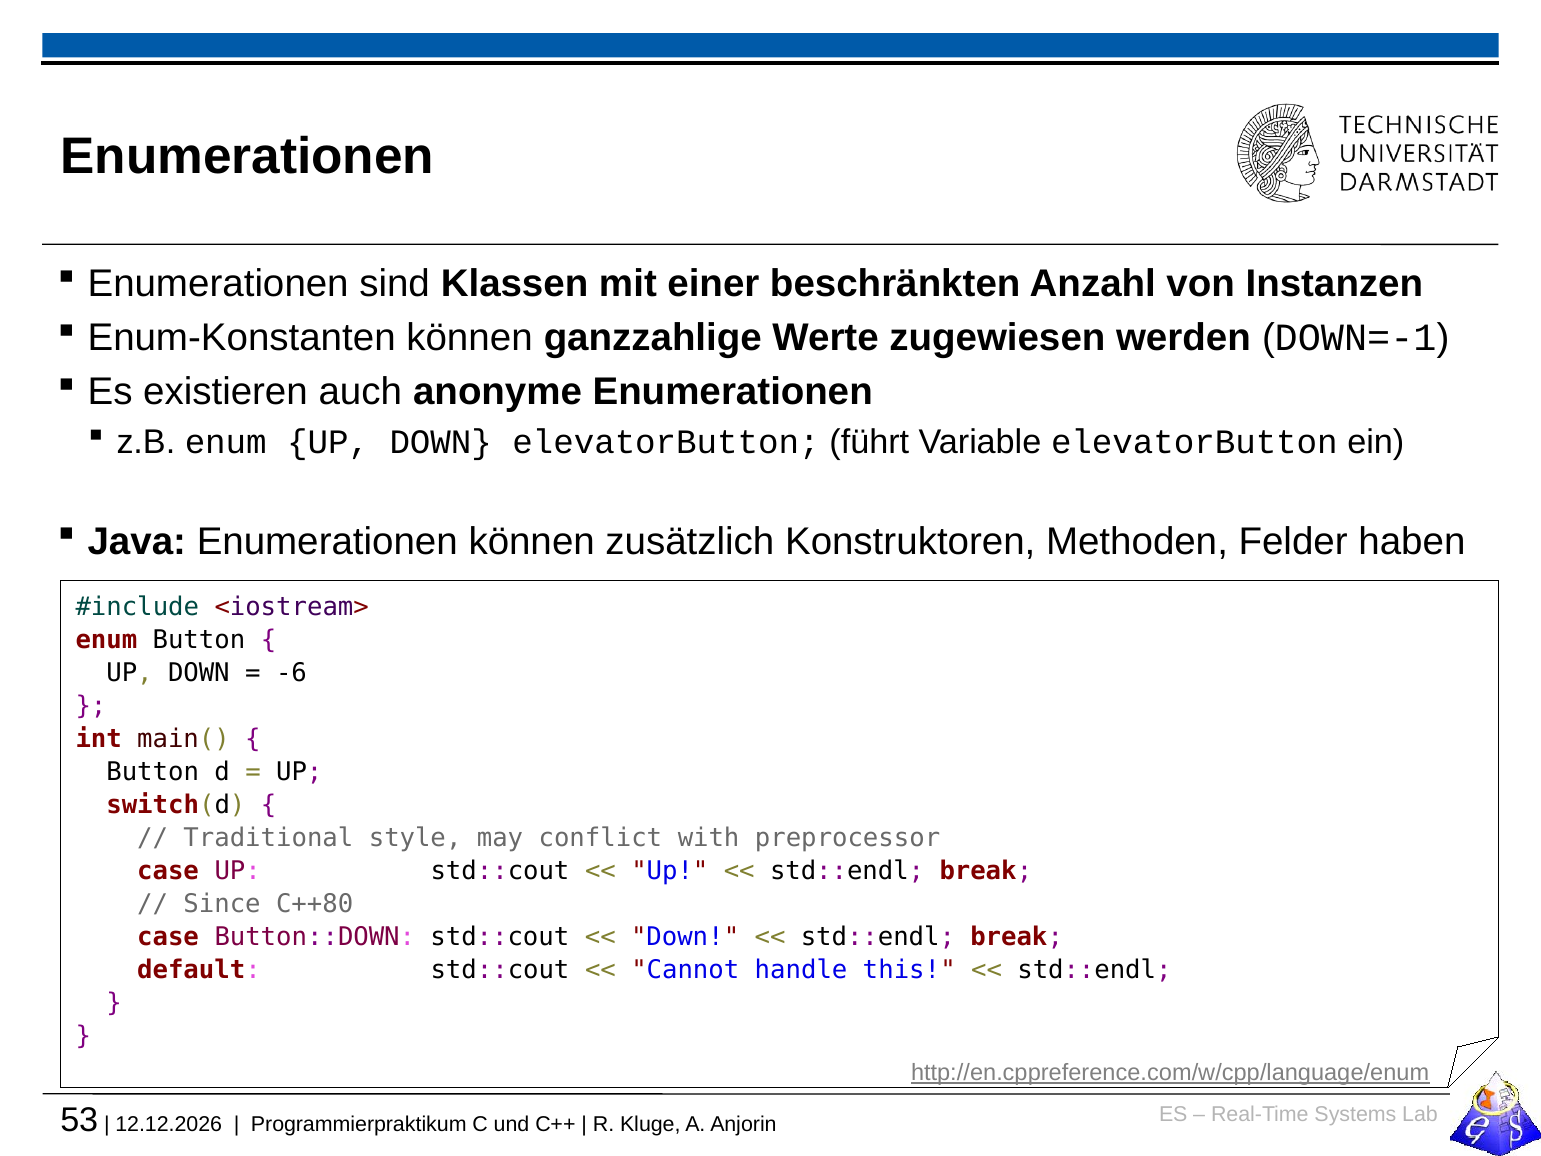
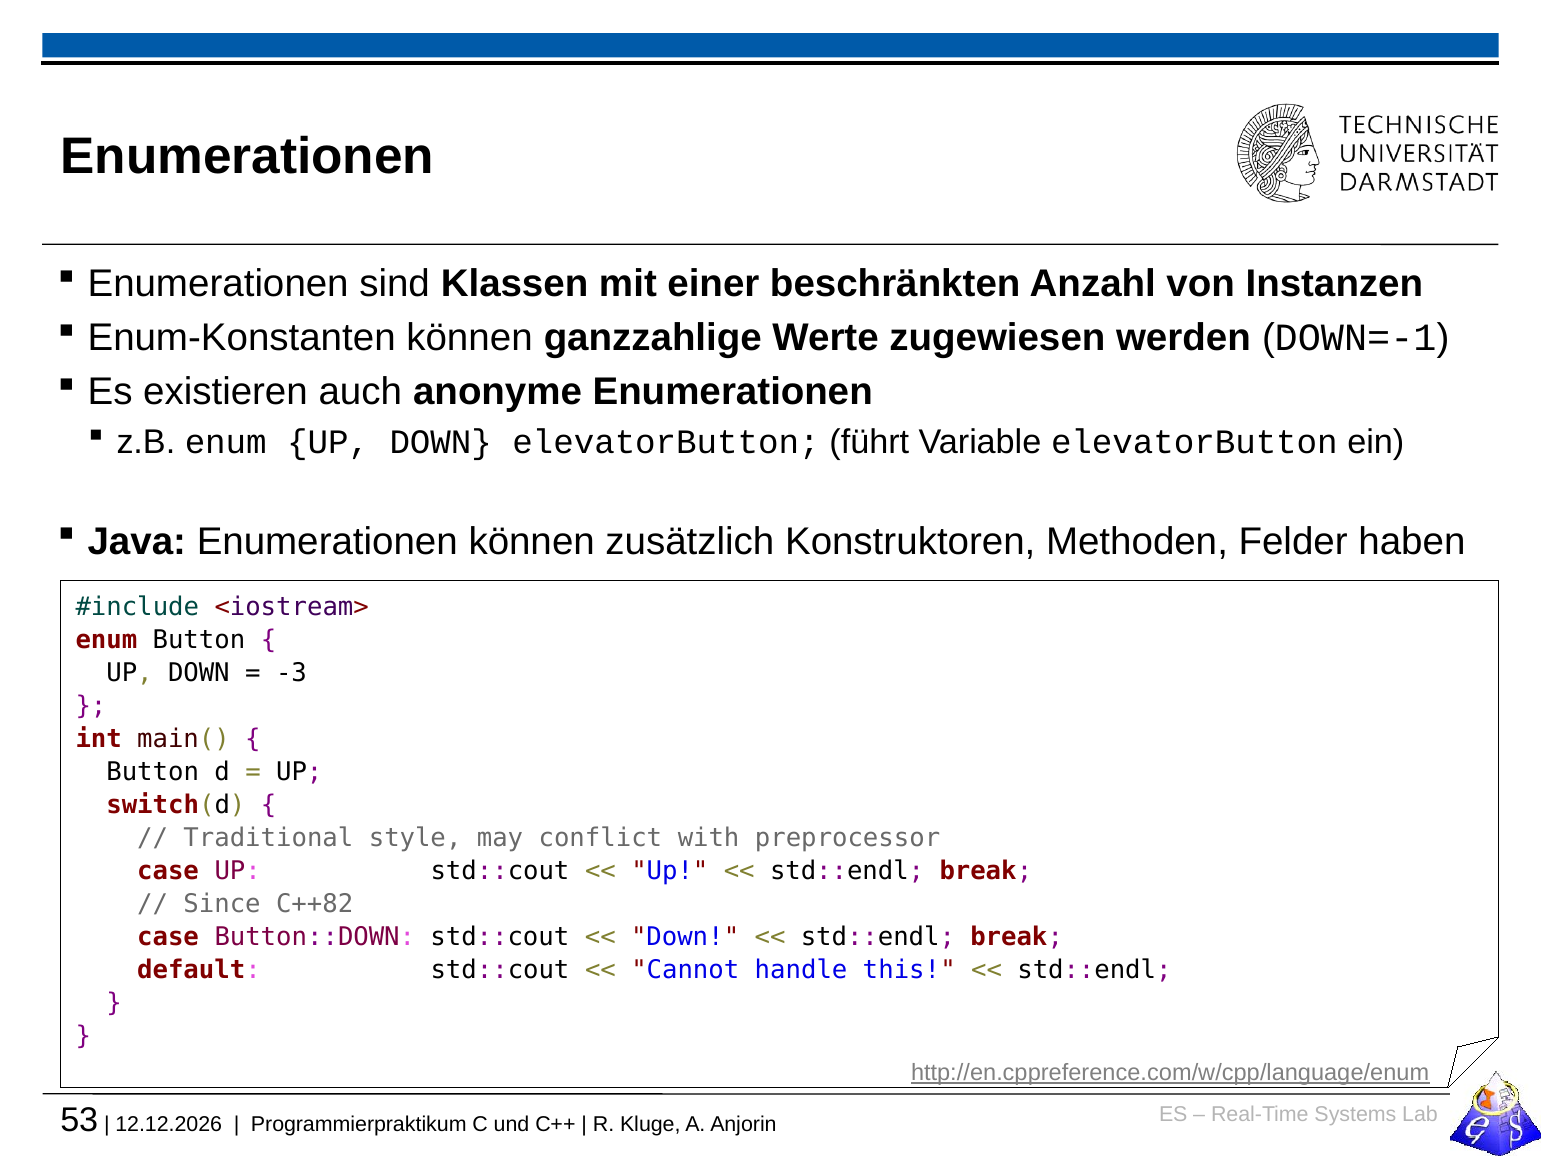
-6: -6 -> -3
C++80: C++80 -> C++82
